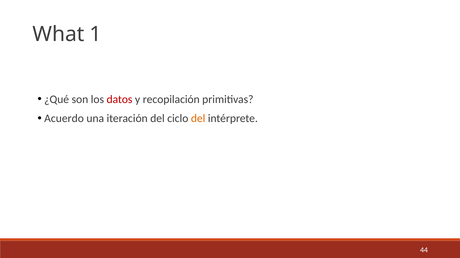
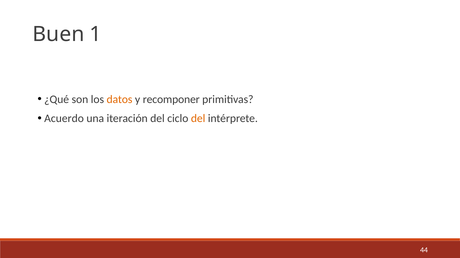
What: What -> Buen
datos colour: red -> orange
recopilación: recopilación -> recomponer
